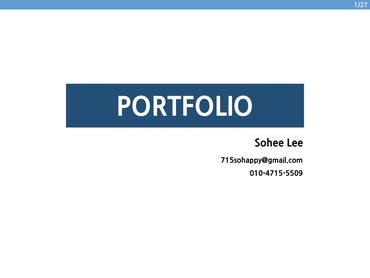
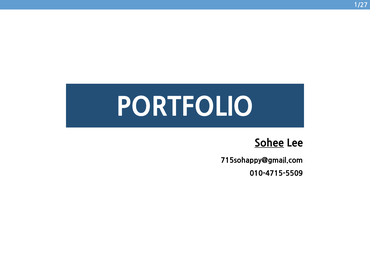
Sohee underline: none -> present
